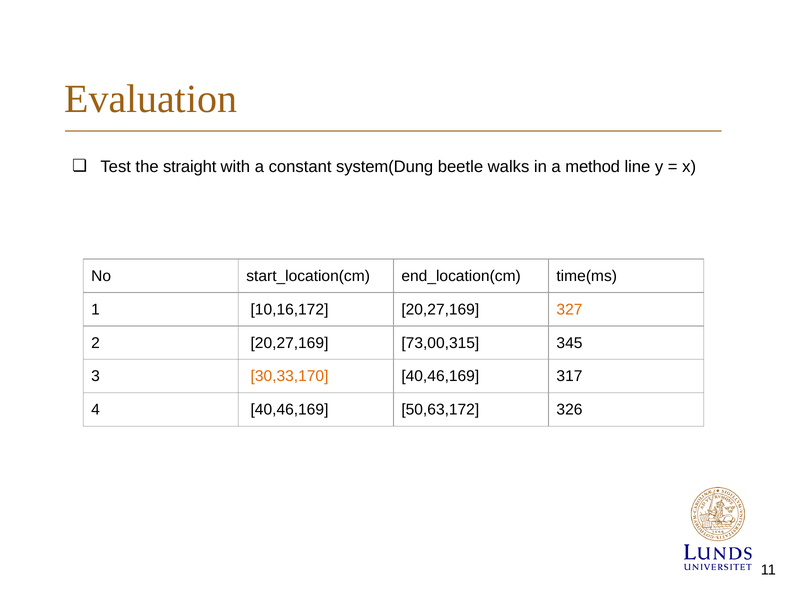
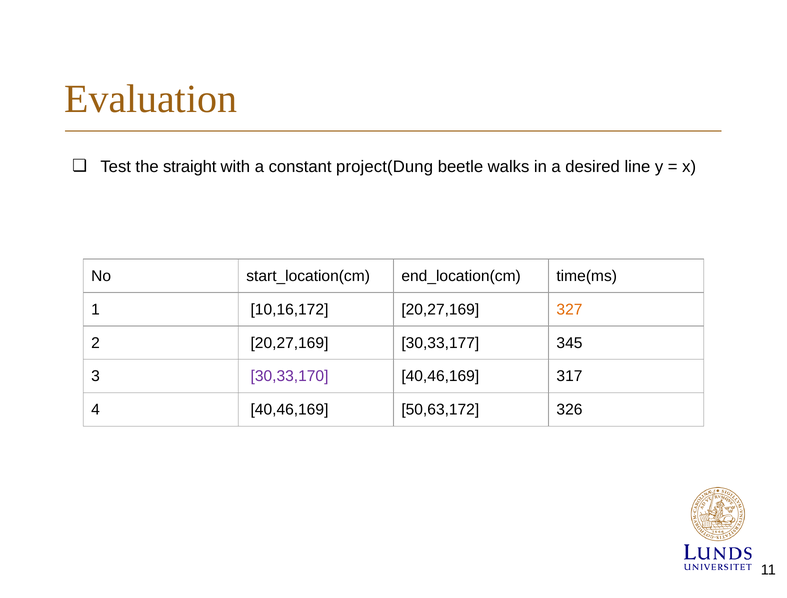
system(Dung: system(Dung -> project(Dung
method: method -> desired
73,00,315: 73,00,315 -> 30,33,177
30,33,170 colour: orange -> purple
